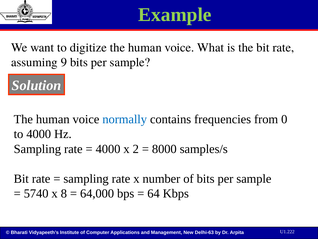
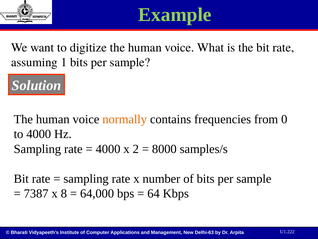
9: 9 -> 1
normally colour: blue -> orange
5740: 5740 -> 7387
